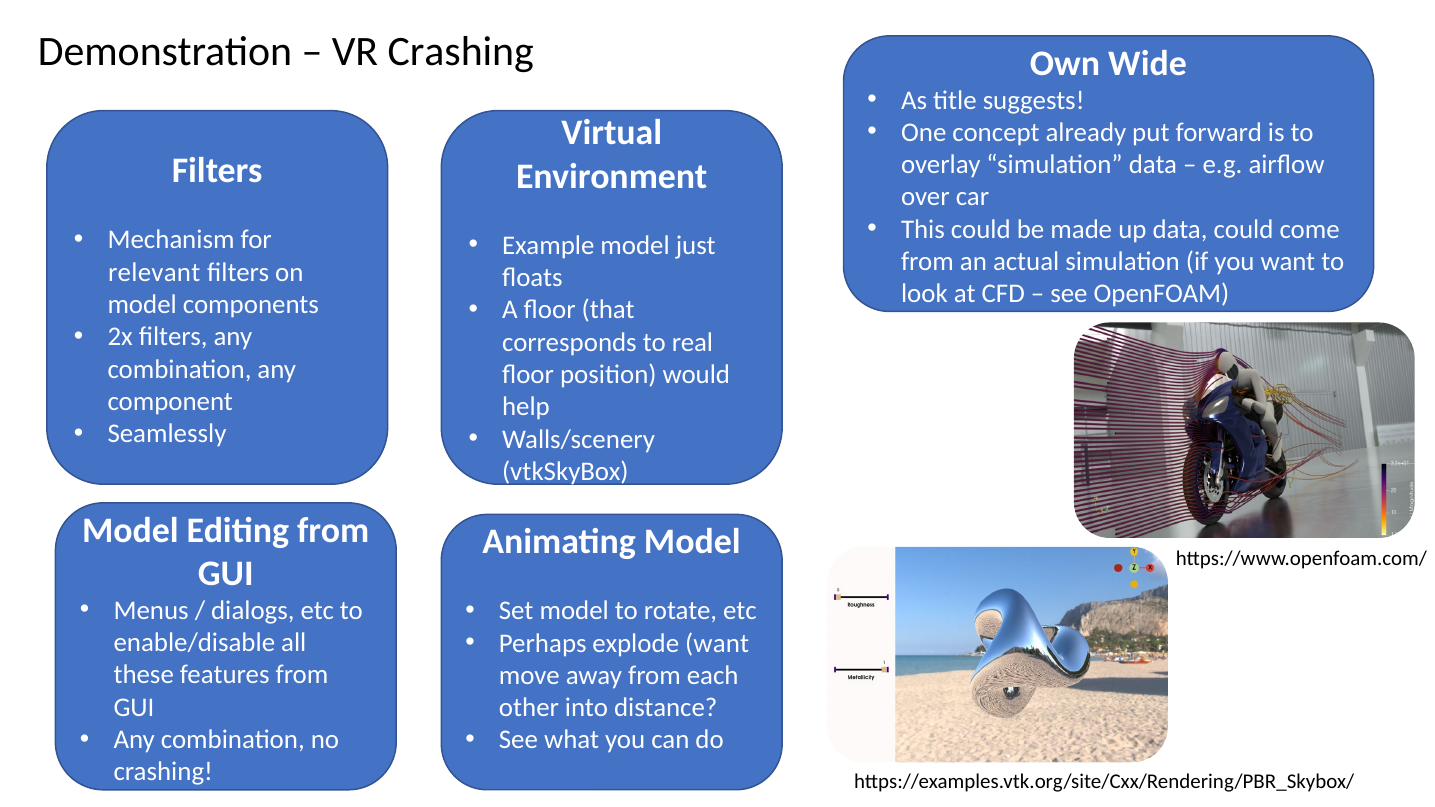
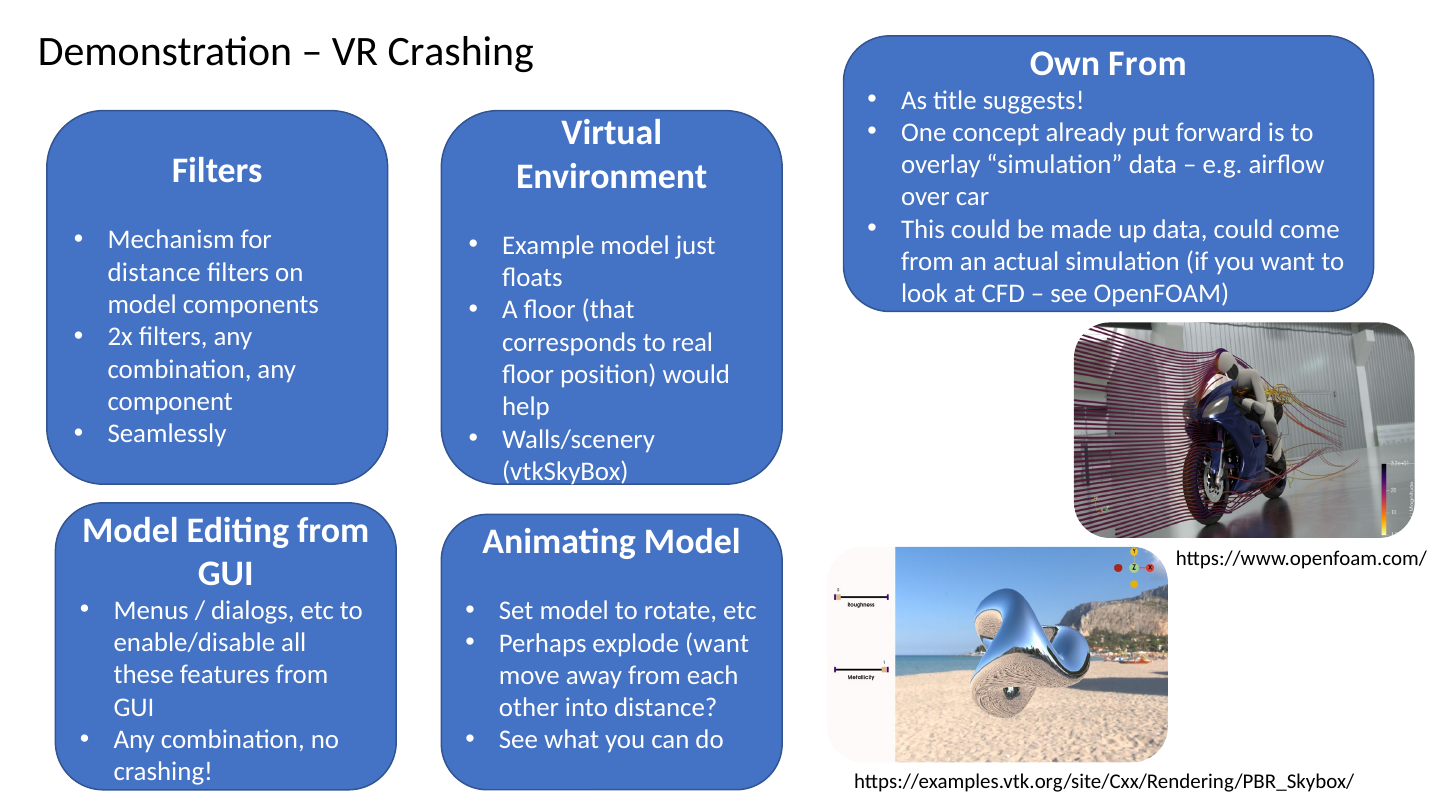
Own Wide: Wide -> From
relevant at (154, 272): relevant -> distance
